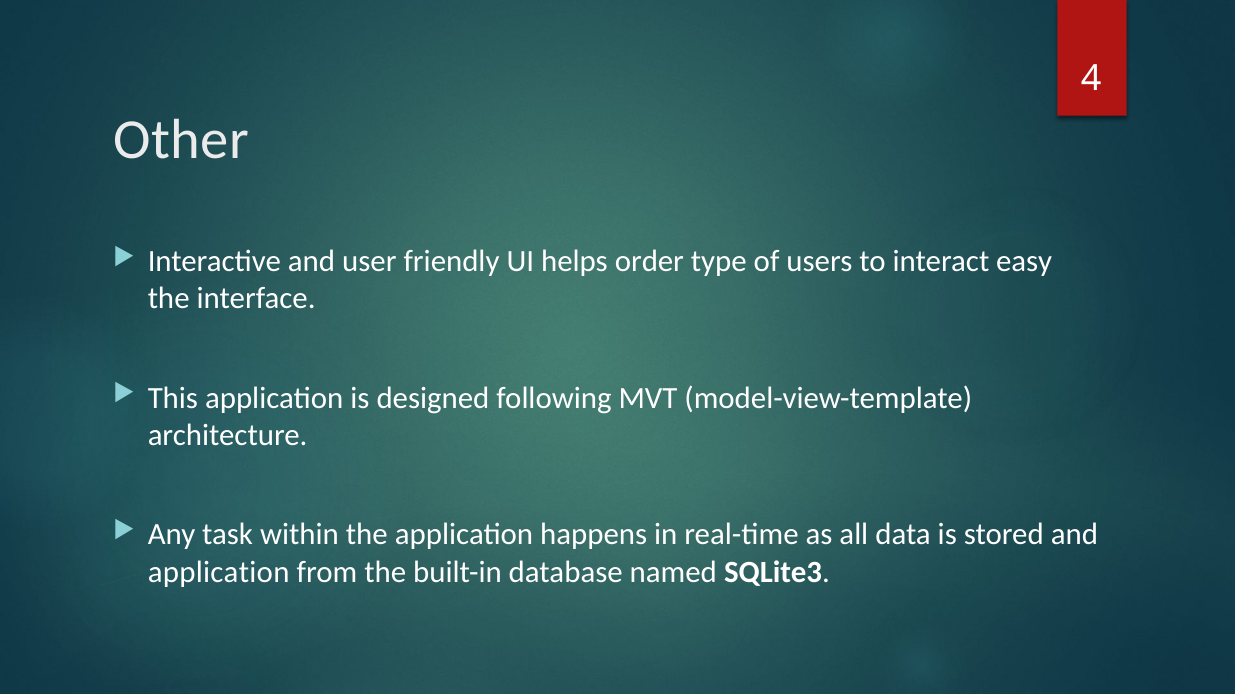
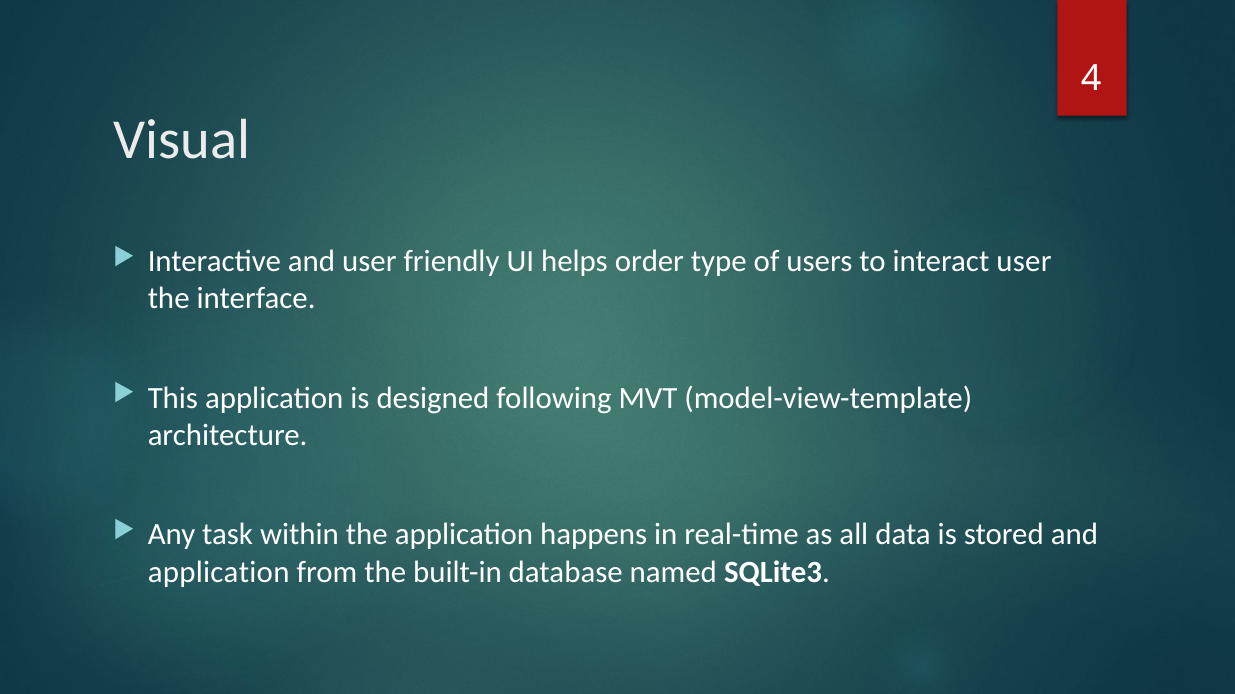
Other: Other -> Visual
interact easy: easy -> user
